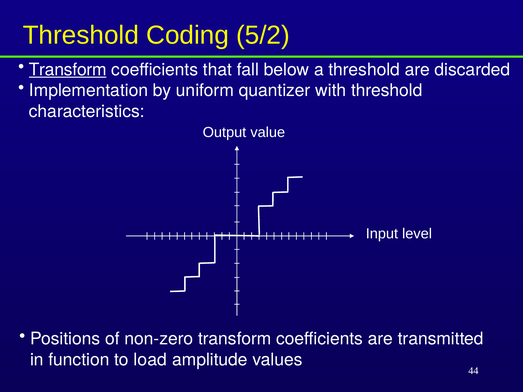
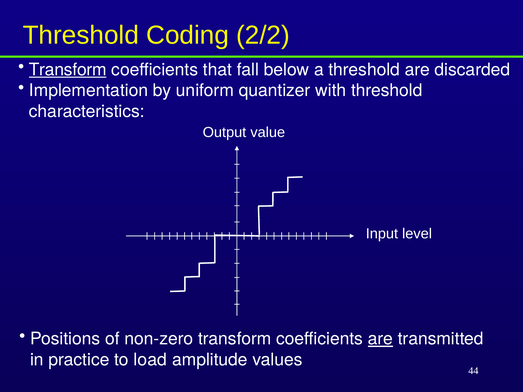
5/2: 5/2 -> 2/2
are at (380, 339) underline: none -> present
function: function -> practice
